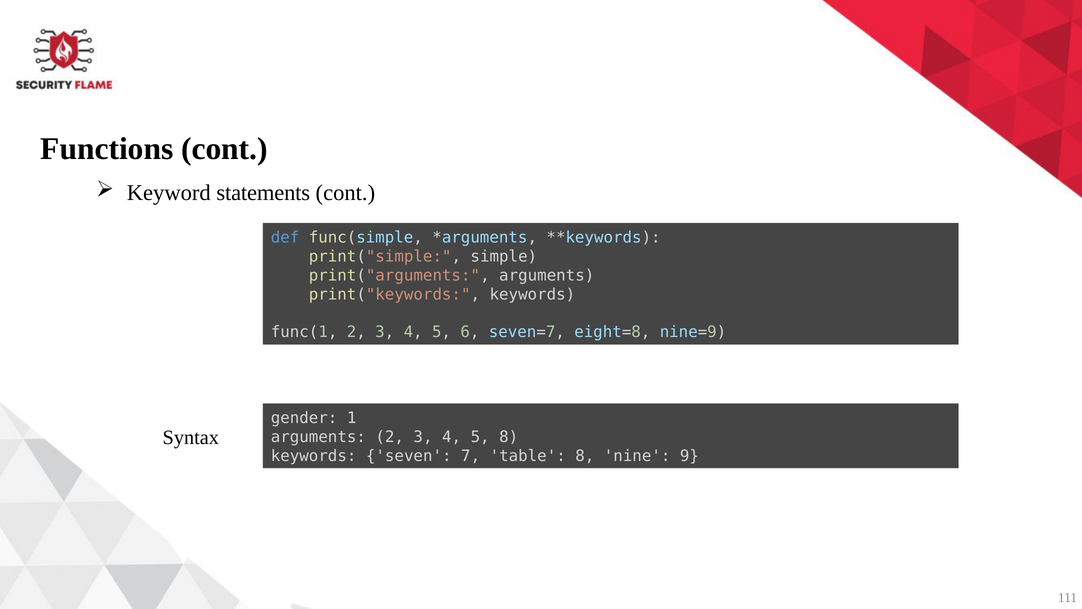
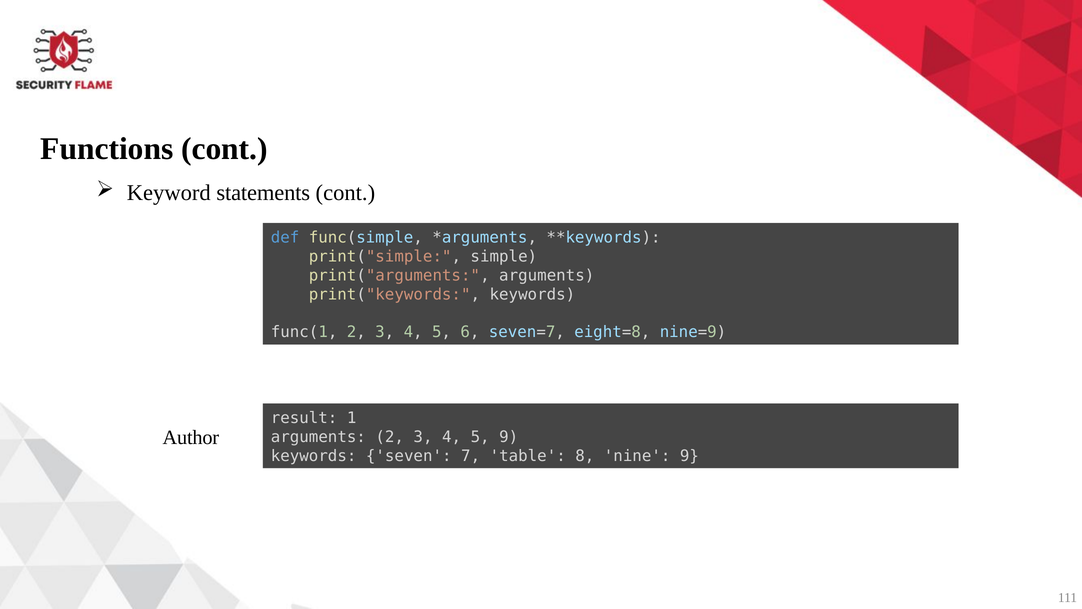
gender: gender -> result
Syntax: Syntax -> Author
5 8: 8 -> 9
